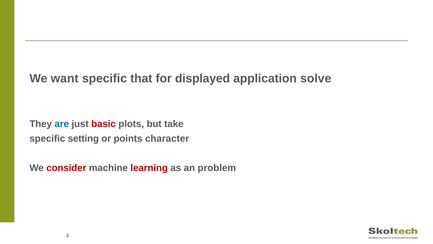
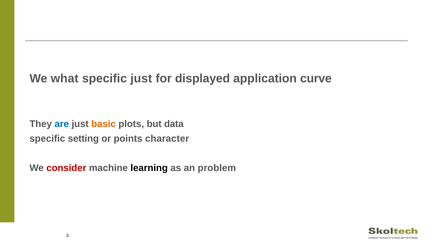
want: want -> what
specific that: that -> just
solve: solve -> curve
basic colour: red -> orange
take: take -> data
learning colour: red -> black
